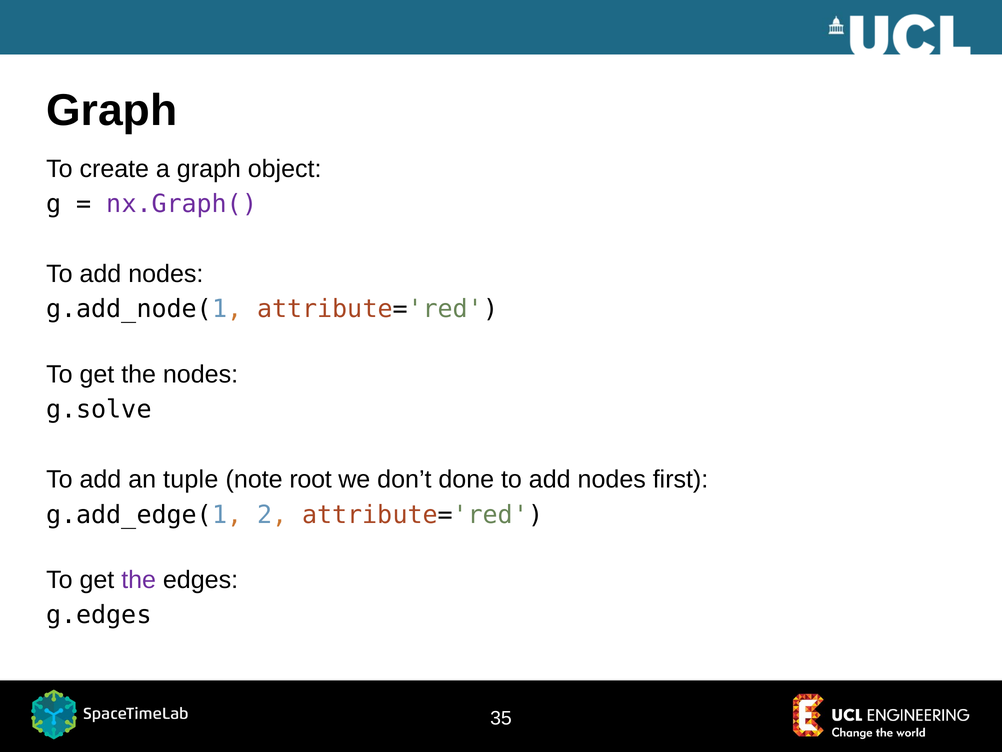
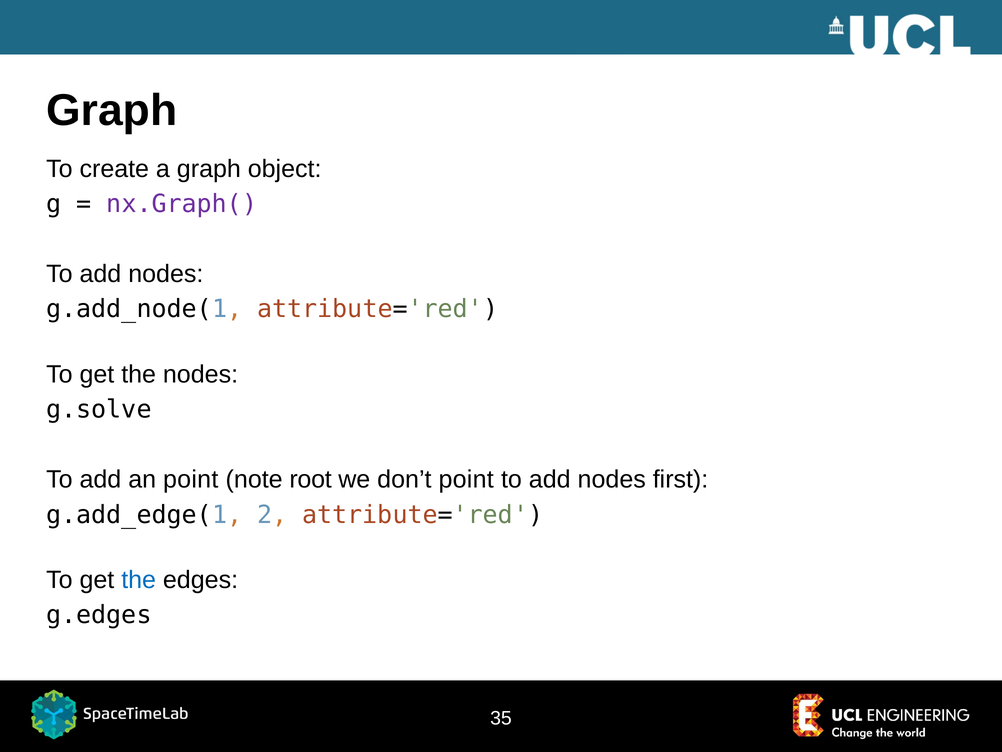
an tuple: tuple -> point
don’t done: done -> point
the at (139, 580) colour: purple -> blue
